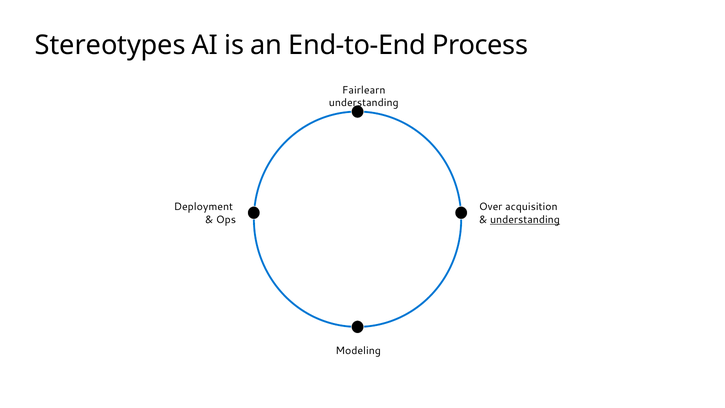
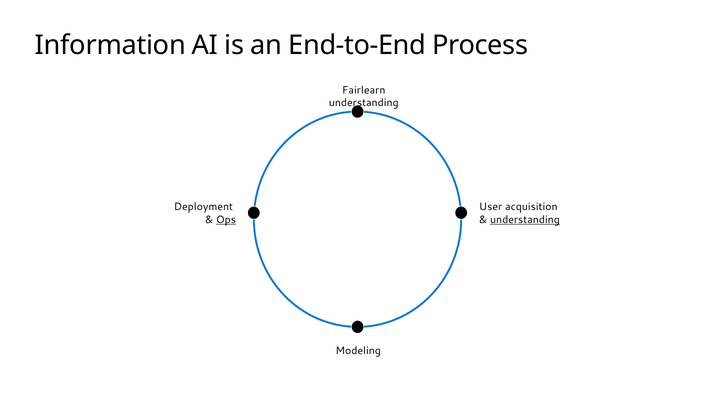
Stereotypes: Stereotypes -> Information
Over: Over -> User
Ops underline: none -> present
